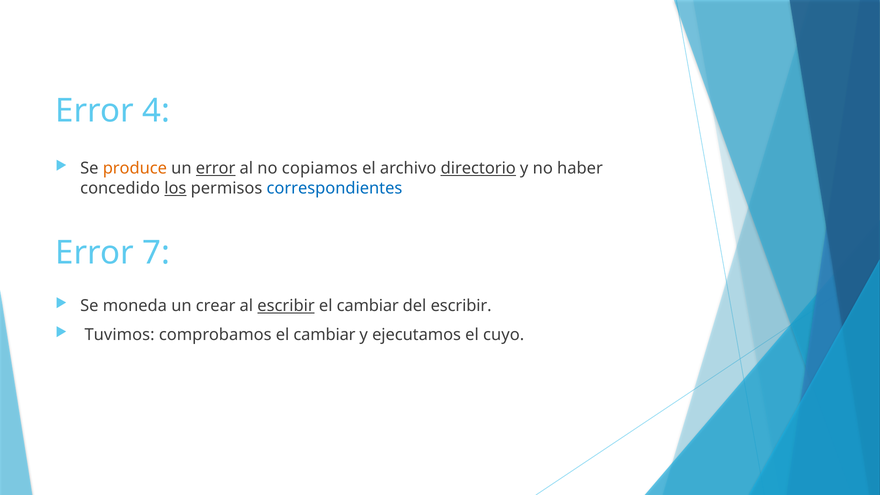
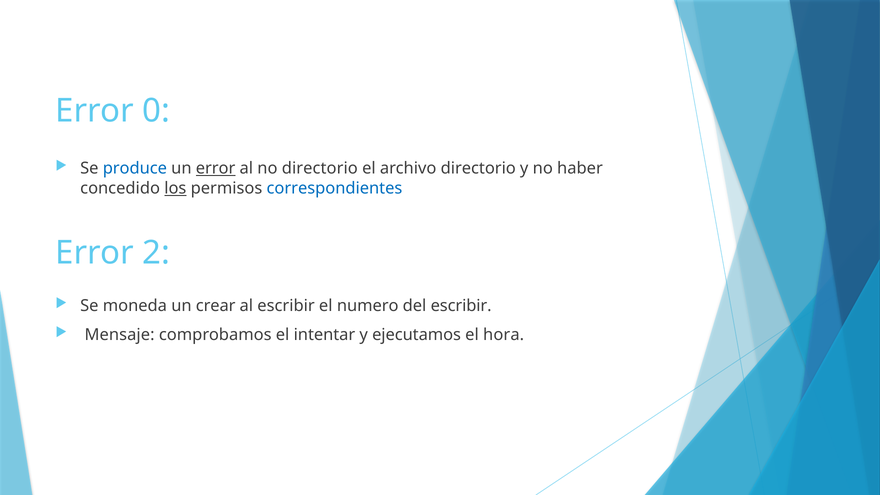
4: 4 -> 0
produce colour: orange -> blue
no copiamos: copiamos -> directorio
directorio at (478, 168) underline: present -> none
7: 7 -> 2
escribir at (286, 306) underline: present -> none
cambiar at (368, 306): cambiar -> numero
Tuvimos: Tuvimos -> Mensaje
comprobamos el cambiar: cambiar -> intentar
cuyo: cuyo -> hora
